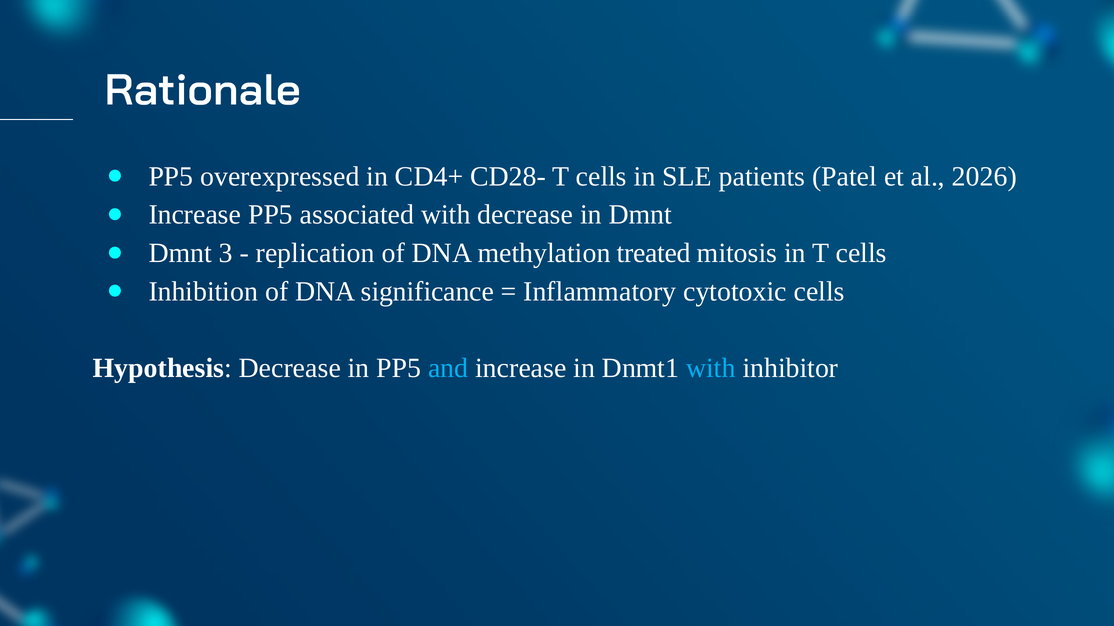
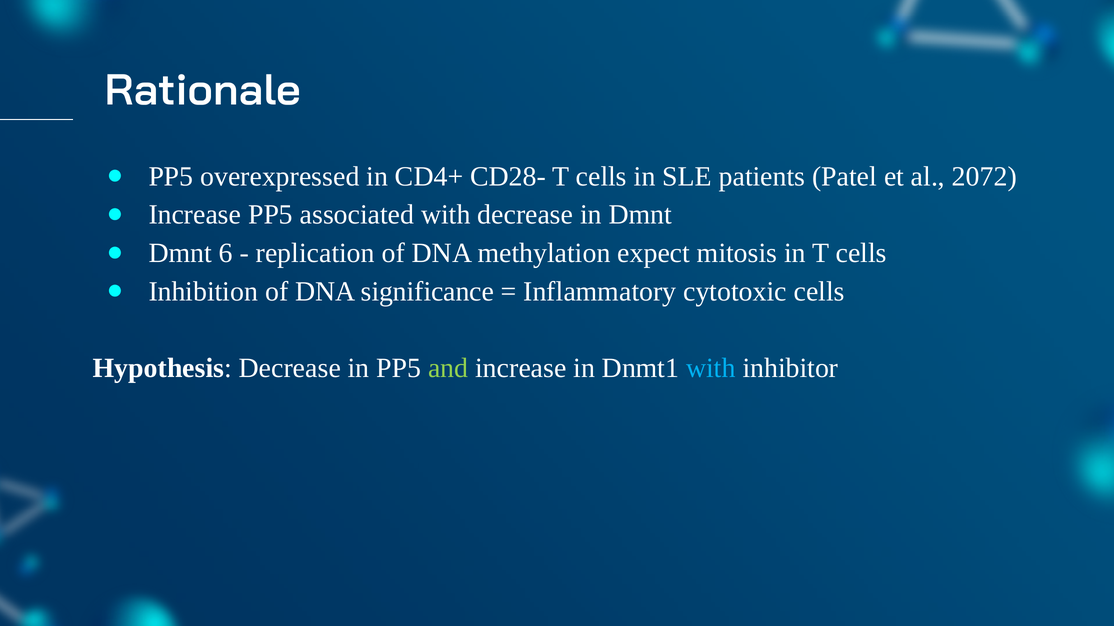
2026: 2026 -> 2072
3: 3 -> 6
treated: treated -> expect
and colour: light blue -> light green
